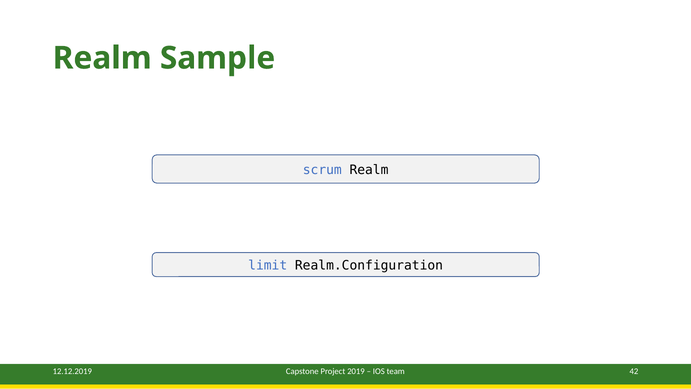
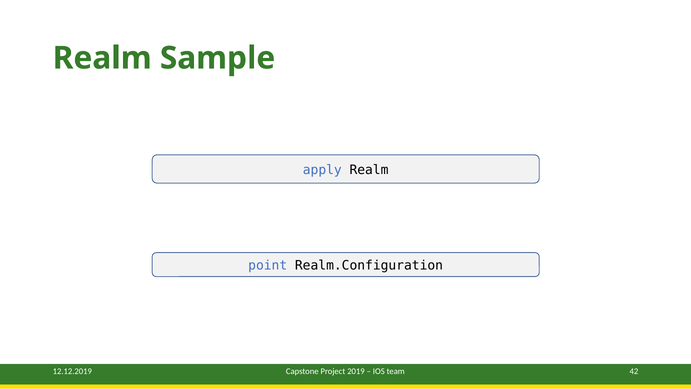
scrum: scrum -> apply
limit: limit -> point
